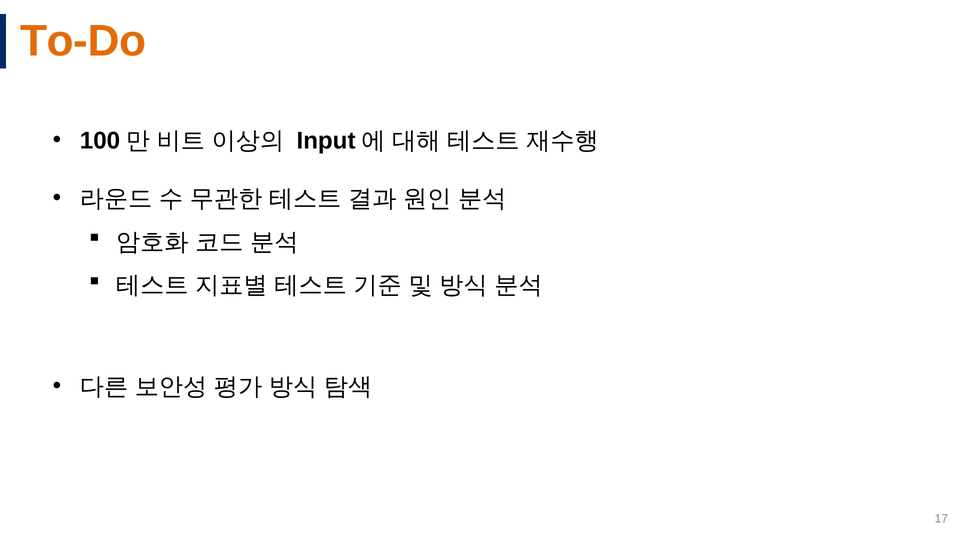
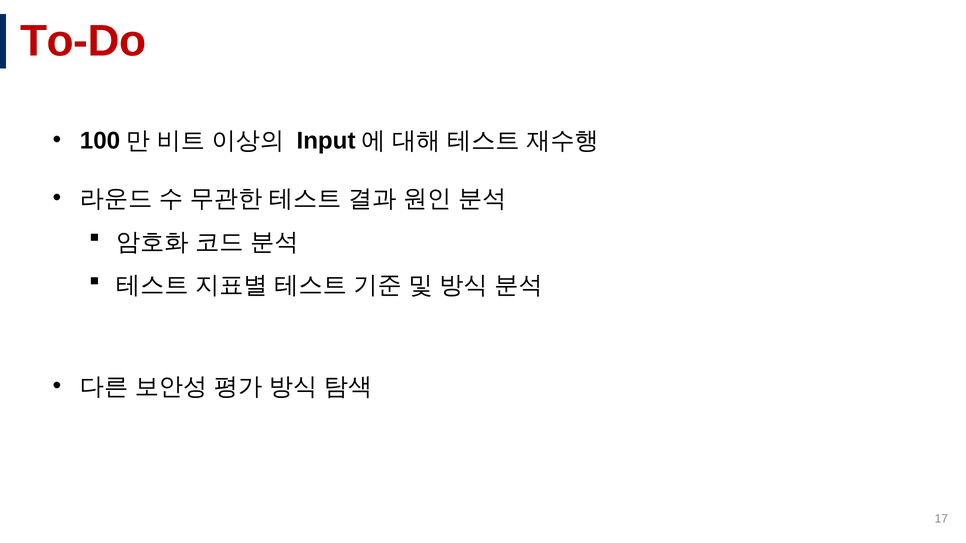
To-Do colour: orange -> red
